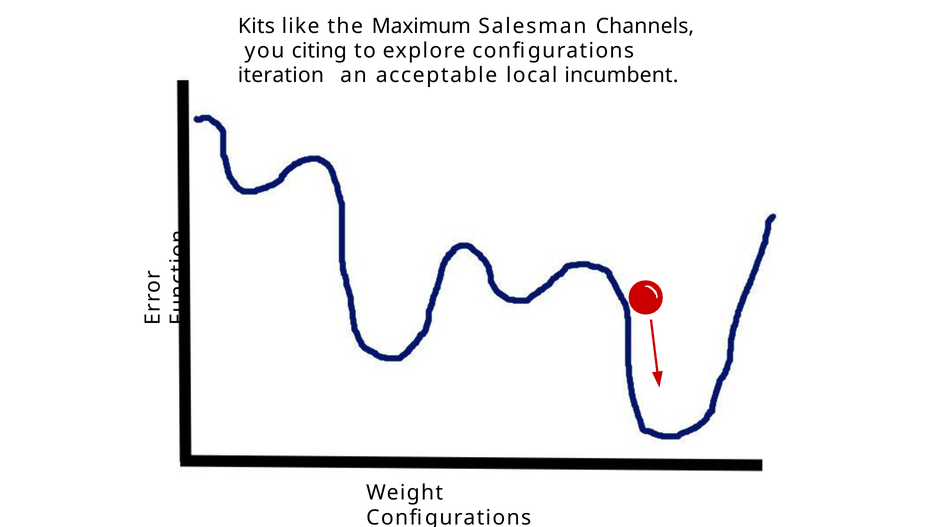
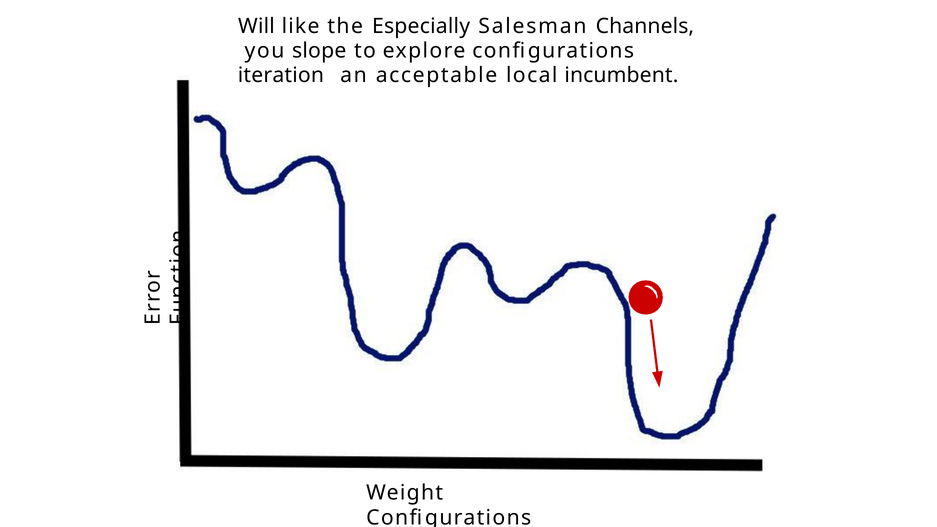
Kits: Kits -> Will
Maximum: Maximum -> Especially
citing: citing -> slope
